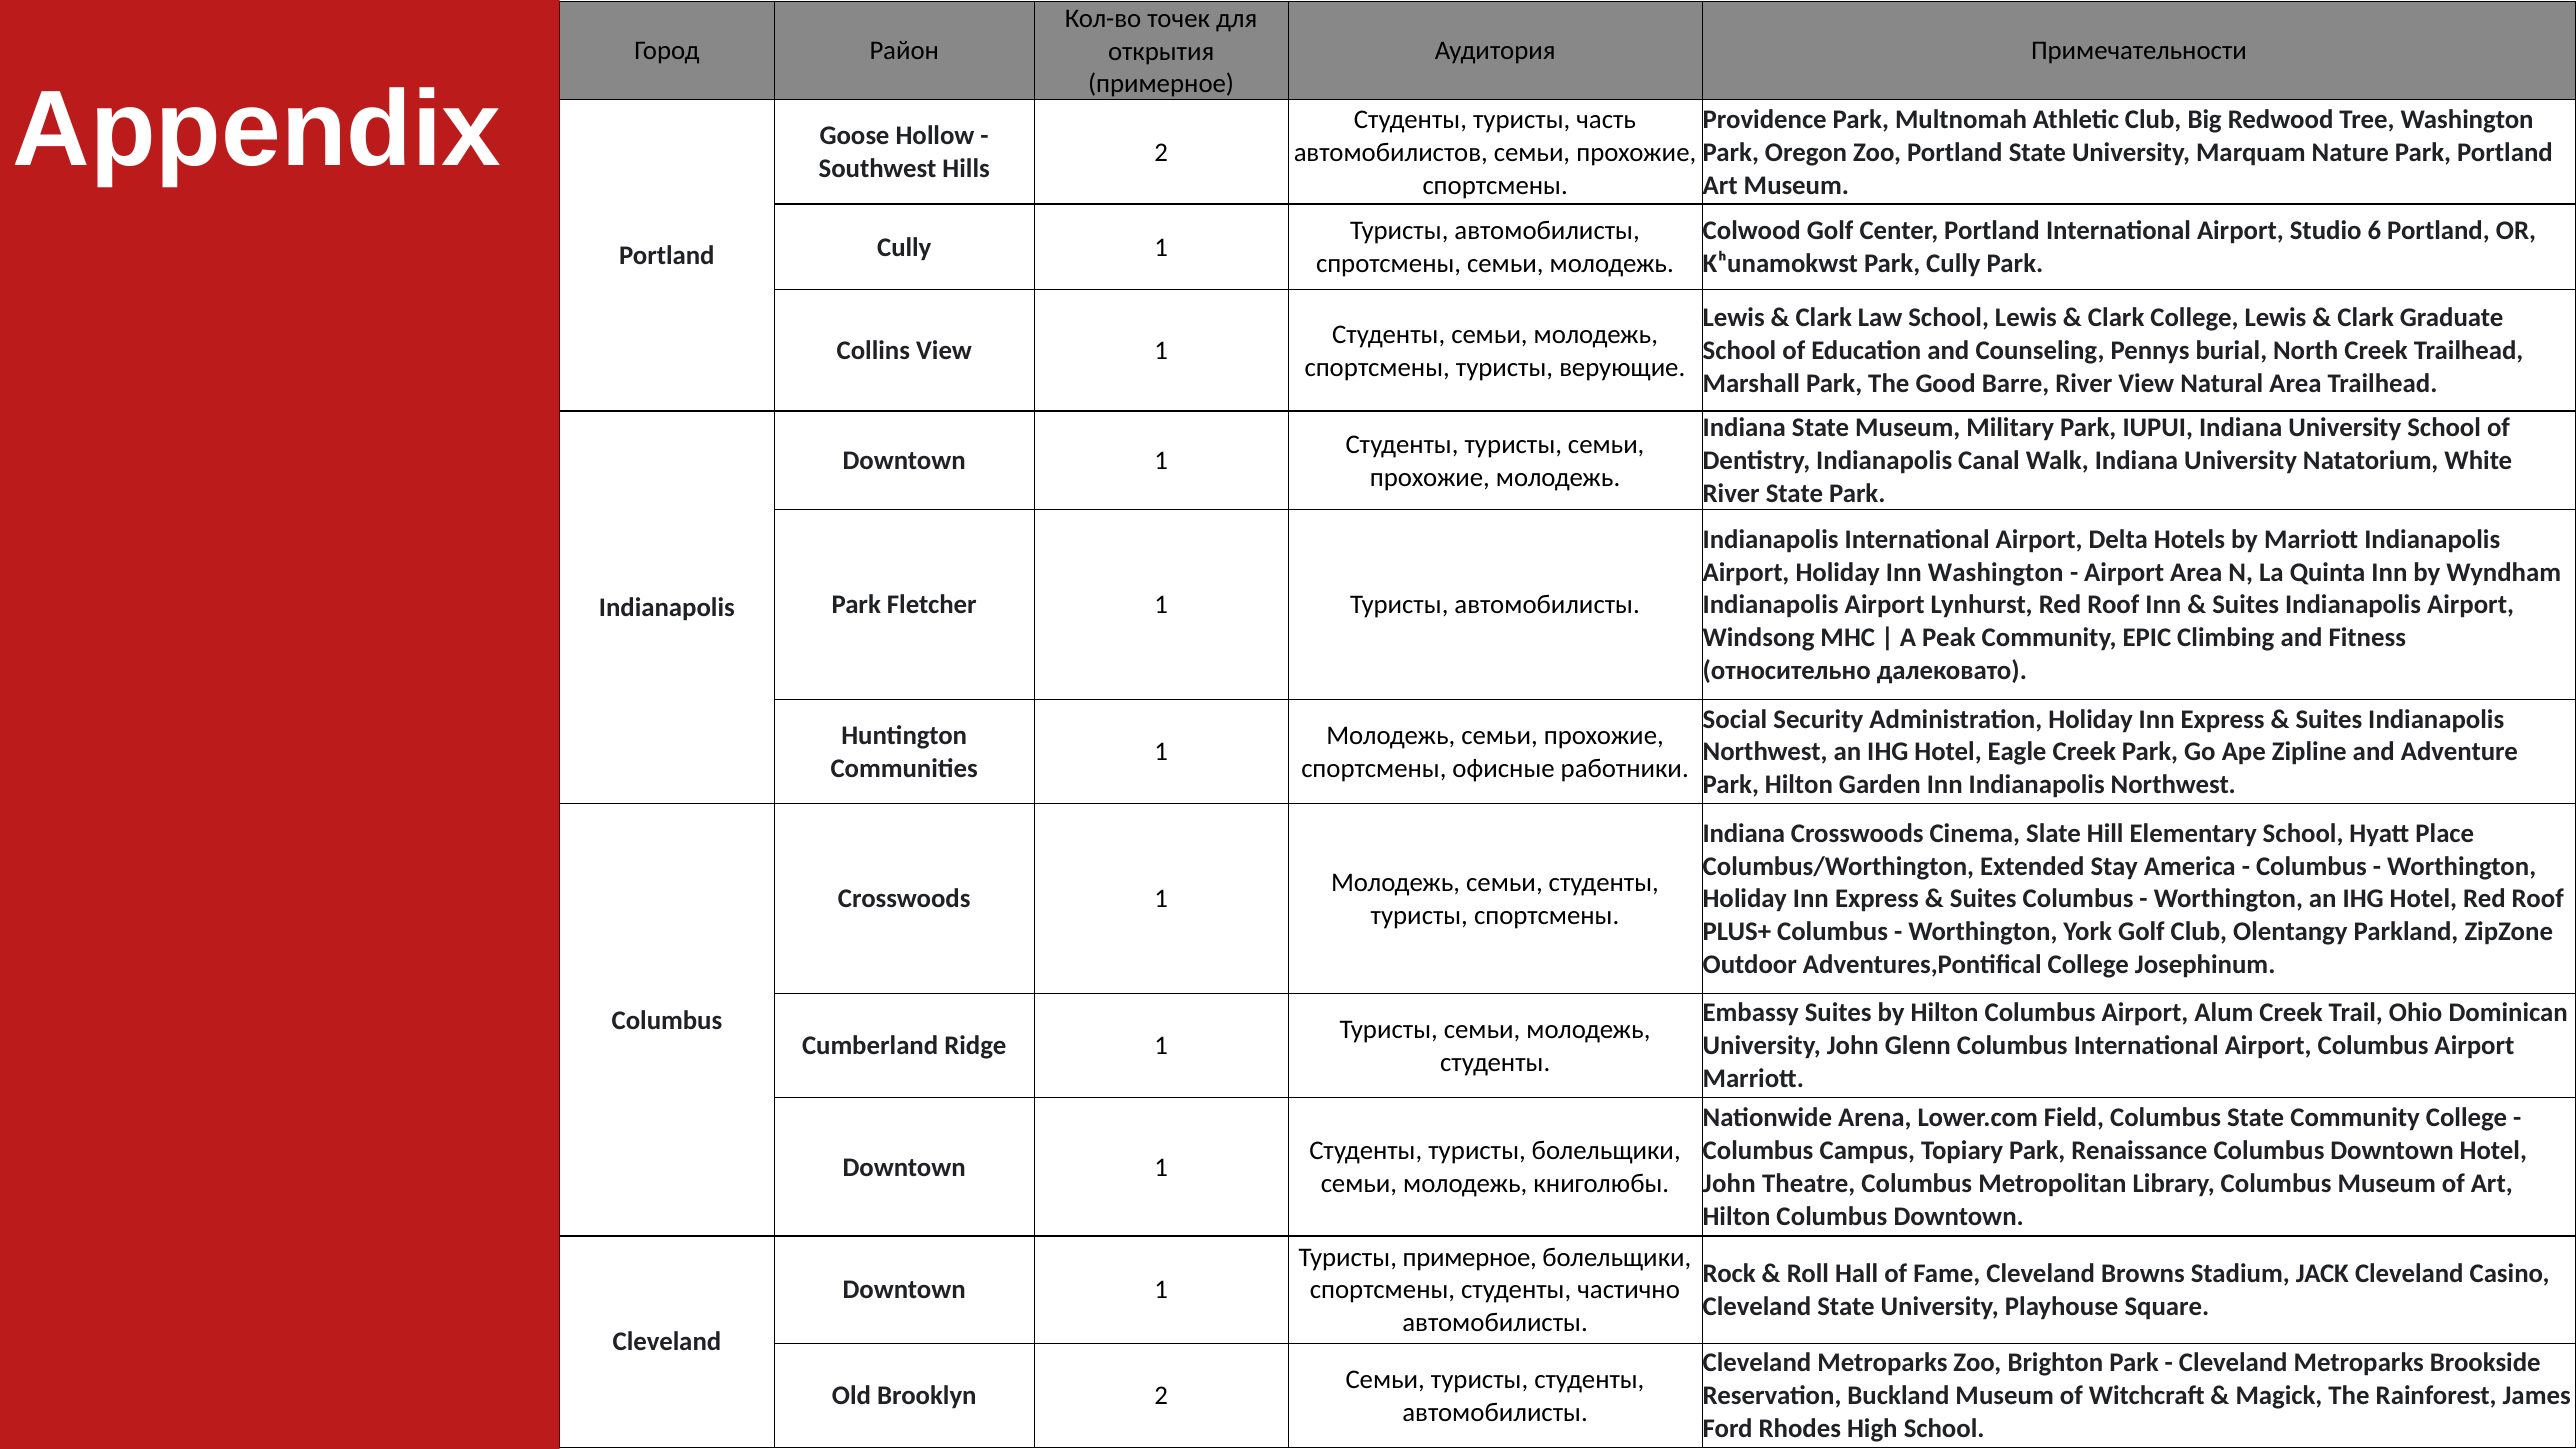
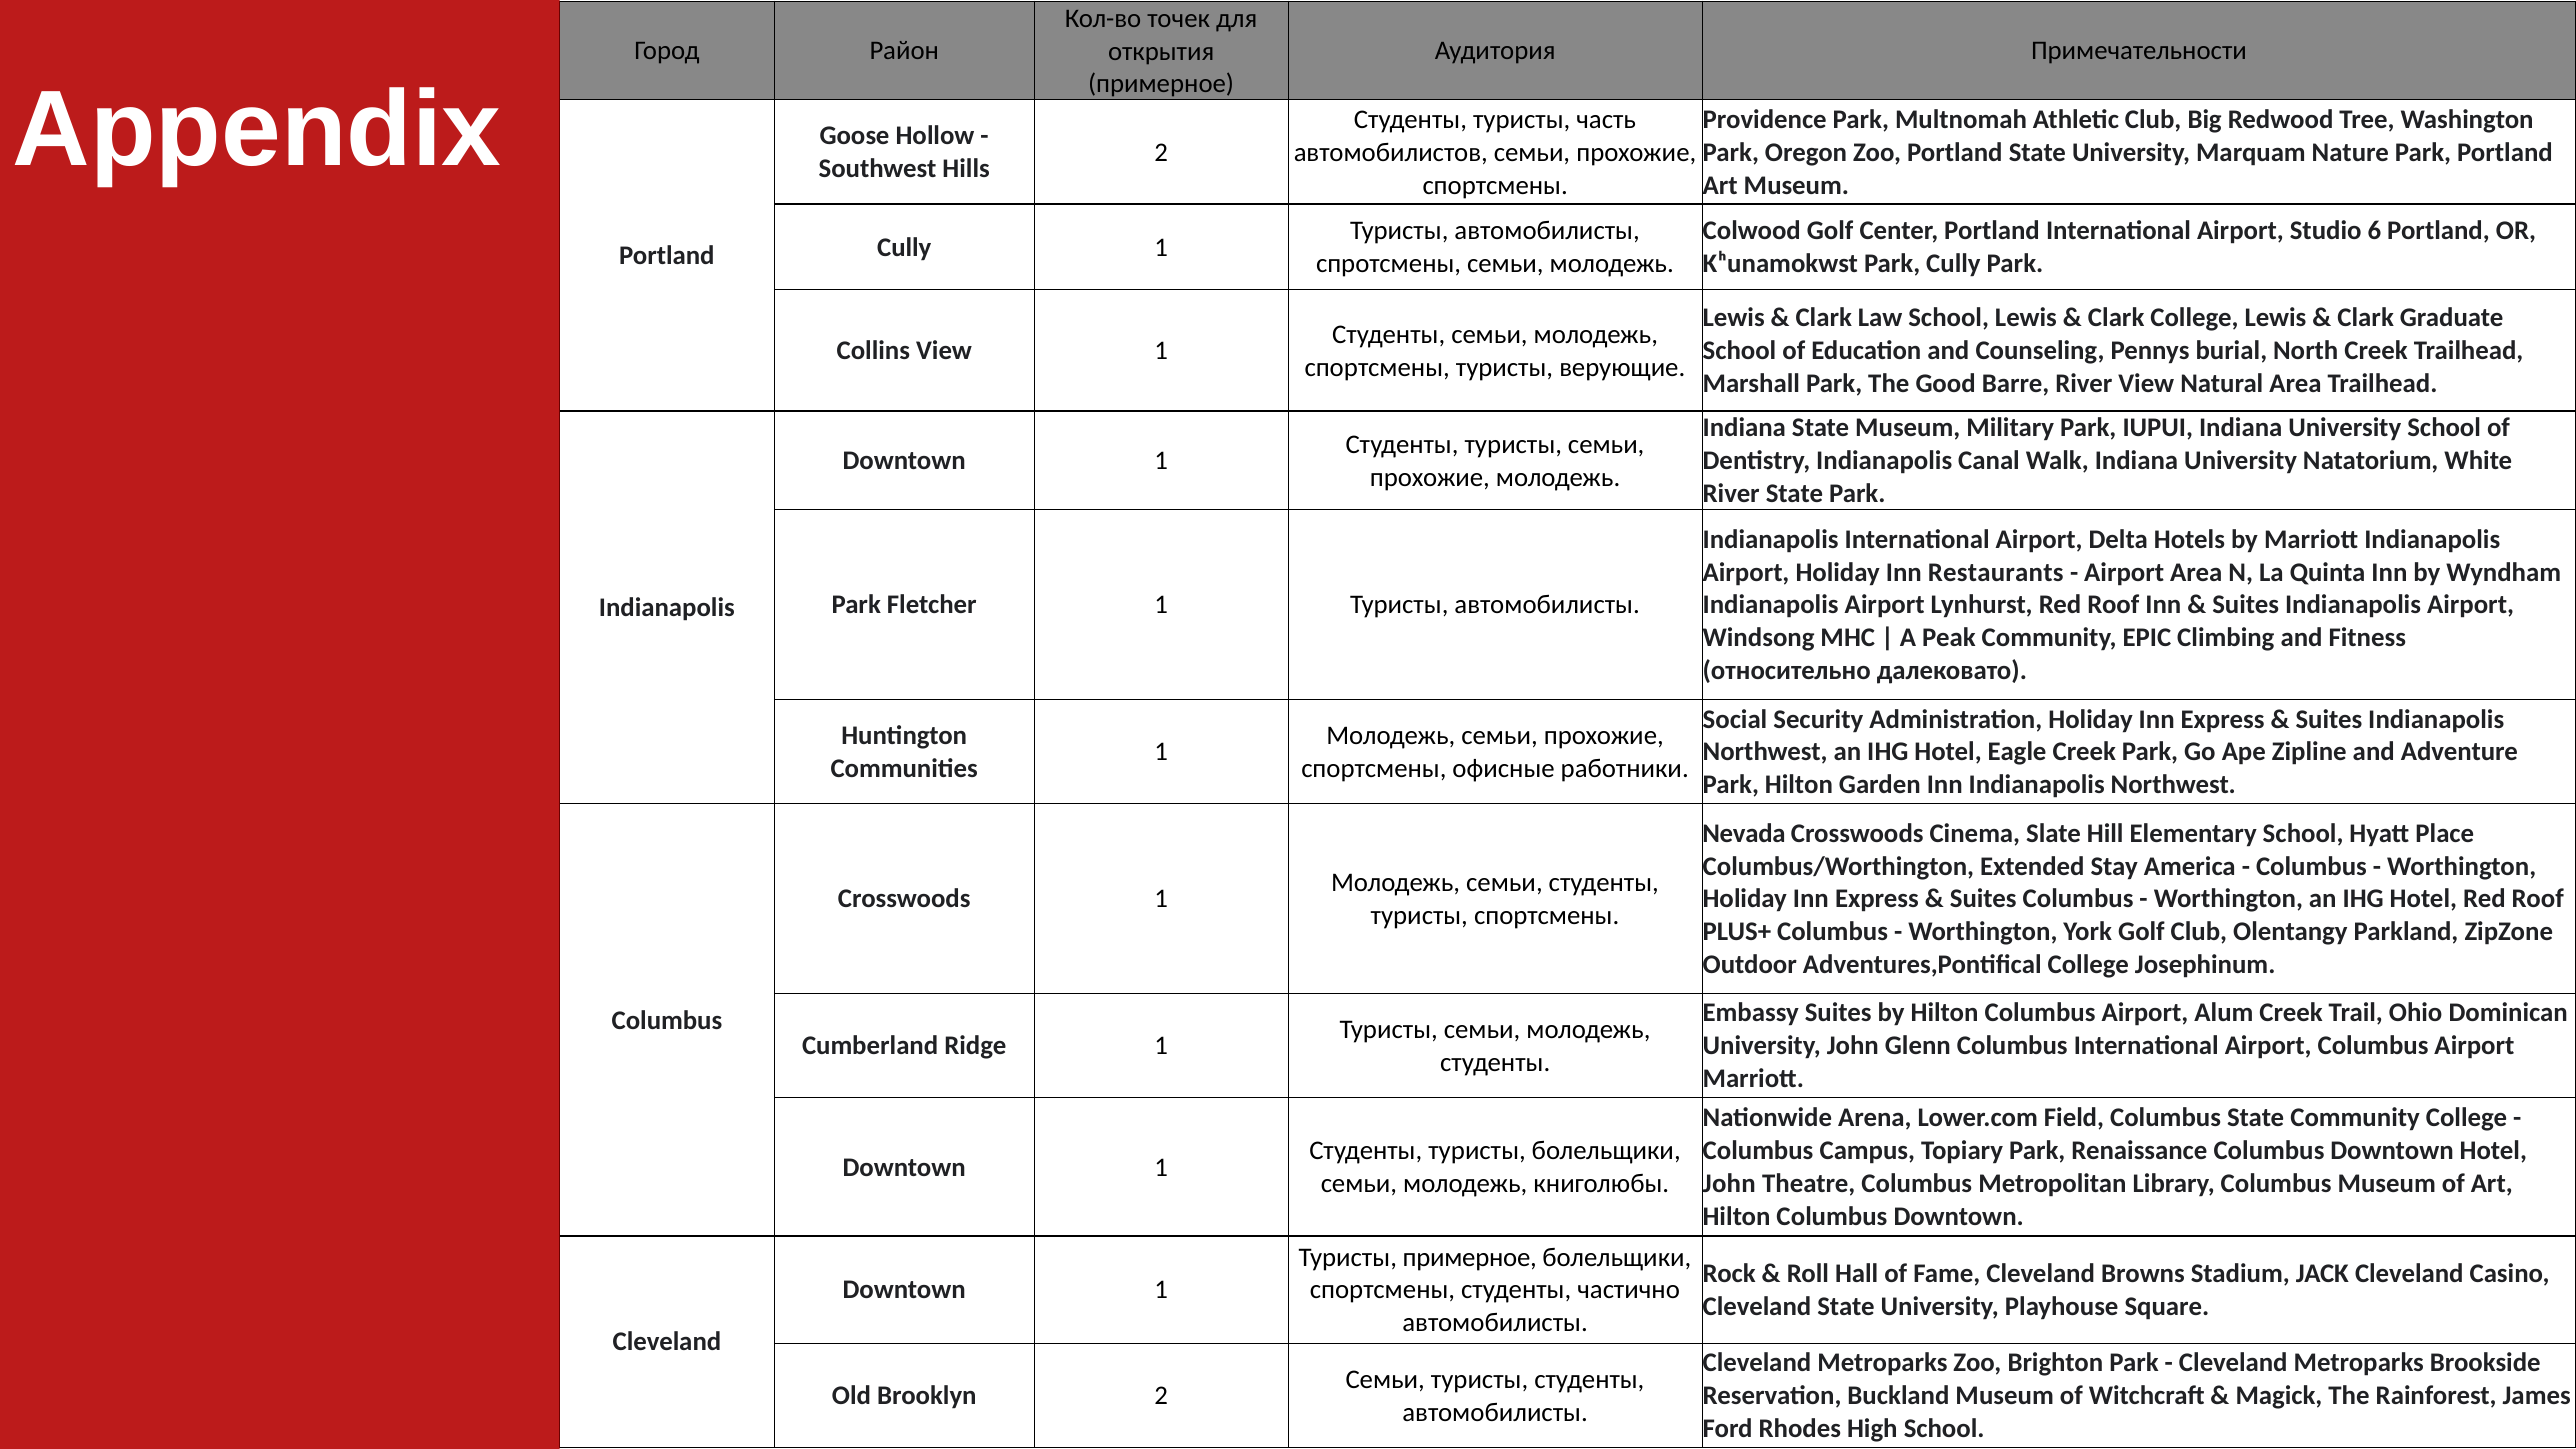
Inn Washington: Washington -> Restaurants
Indiana at (1744, 833): Indiana -> Nevada
